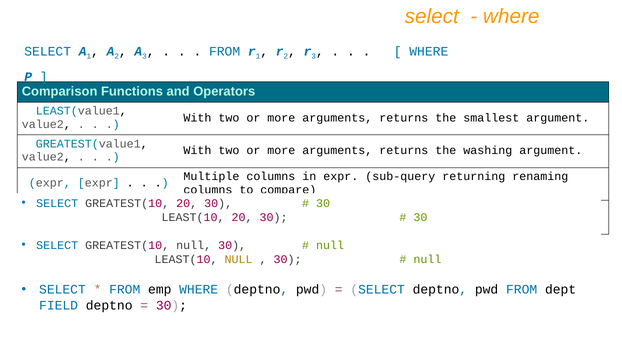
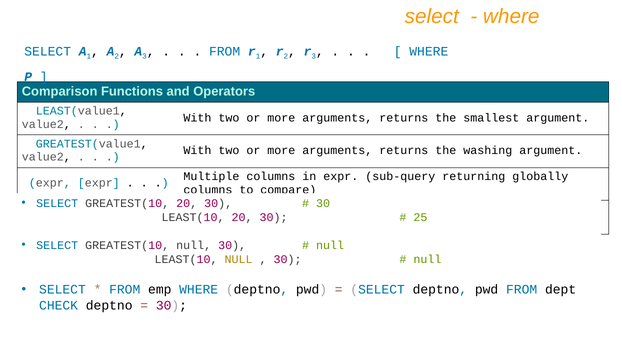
renaming: renaming -> globally
30 at (420, 217): 30 -> 25
FIELD: FIELD -> CHECK
